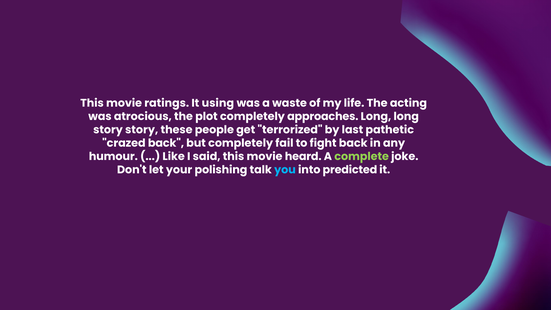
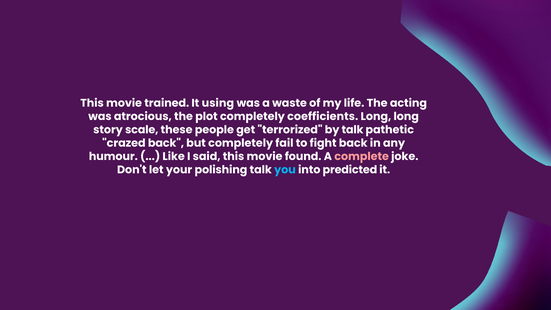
ratings: ratings -> trained
approaches: approaches -> coefficients
story story: story -> scale
by last: last -> talk
heard: heard -> found
complete colour: light green -> pink
